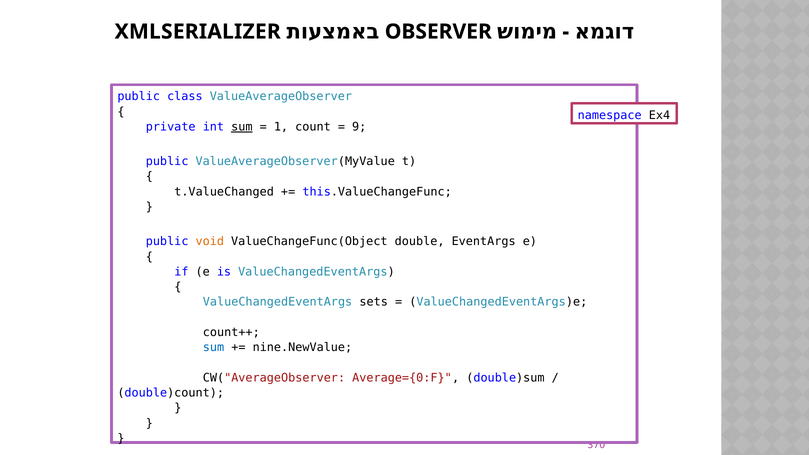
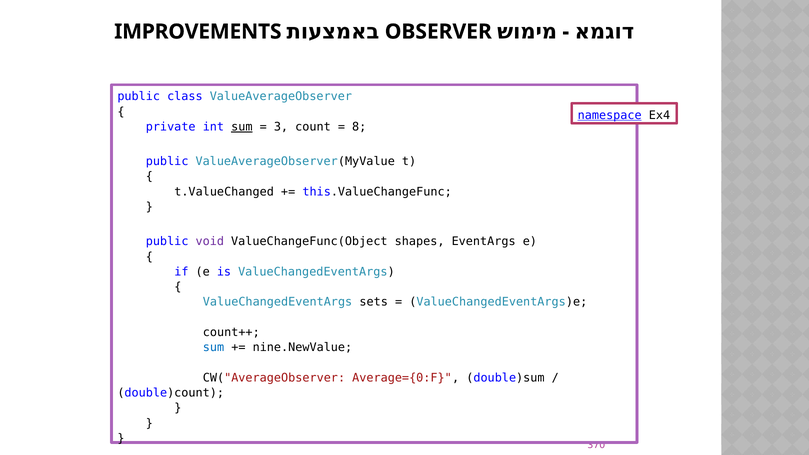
XMLSERIALIZER: XMLSERIALIZER -> IMPROVEMENTS
namespace underline: none -> present
1: 1 -> 3
9: 9 -> 8
void colour: orange -> purple
double: double -> shapes
